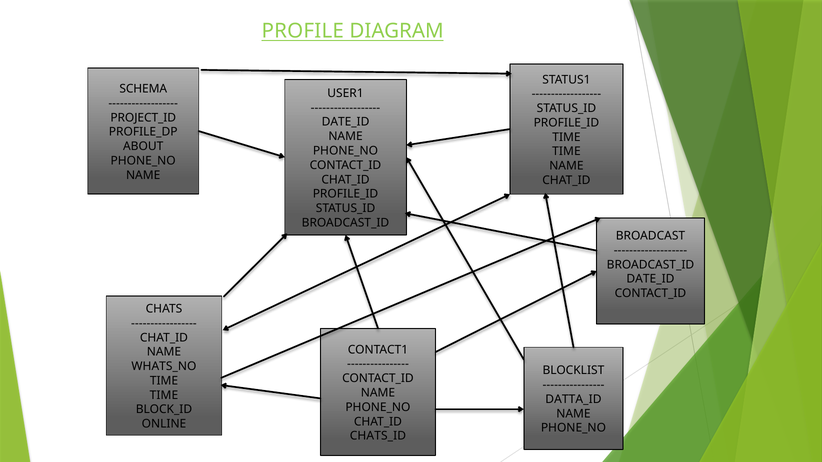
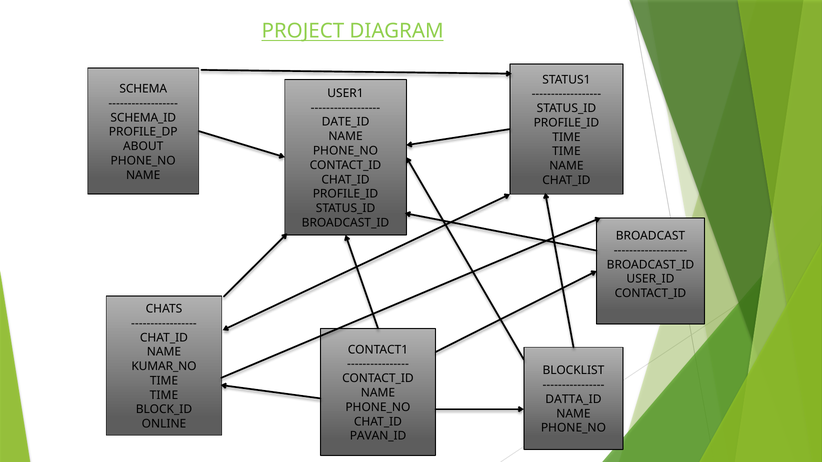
PROFILE: PROFILE -> PROJECT
PROJECT_ID: PROJECT_ID -> SCHEMA_ID
DATE_ID at (650, 279): DATE_ID -> USER_ID
WHATS_NO: WHATS_NO -> KUMAR_NO
CHATS_ID: CHATS_ID -> PAVAN_ID
